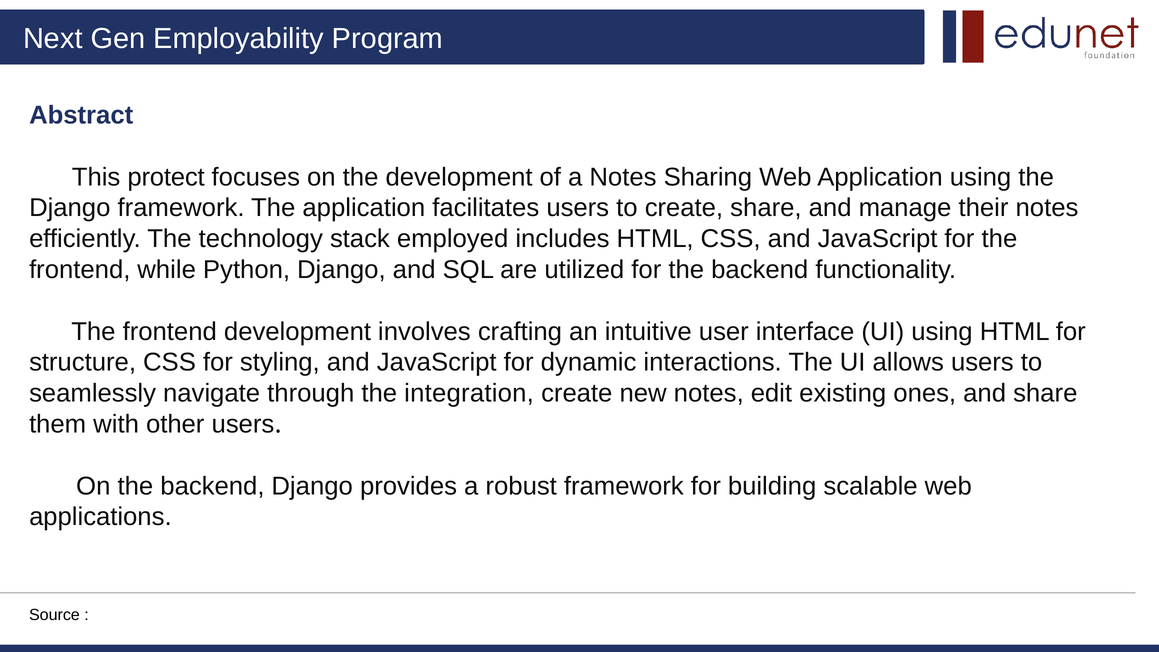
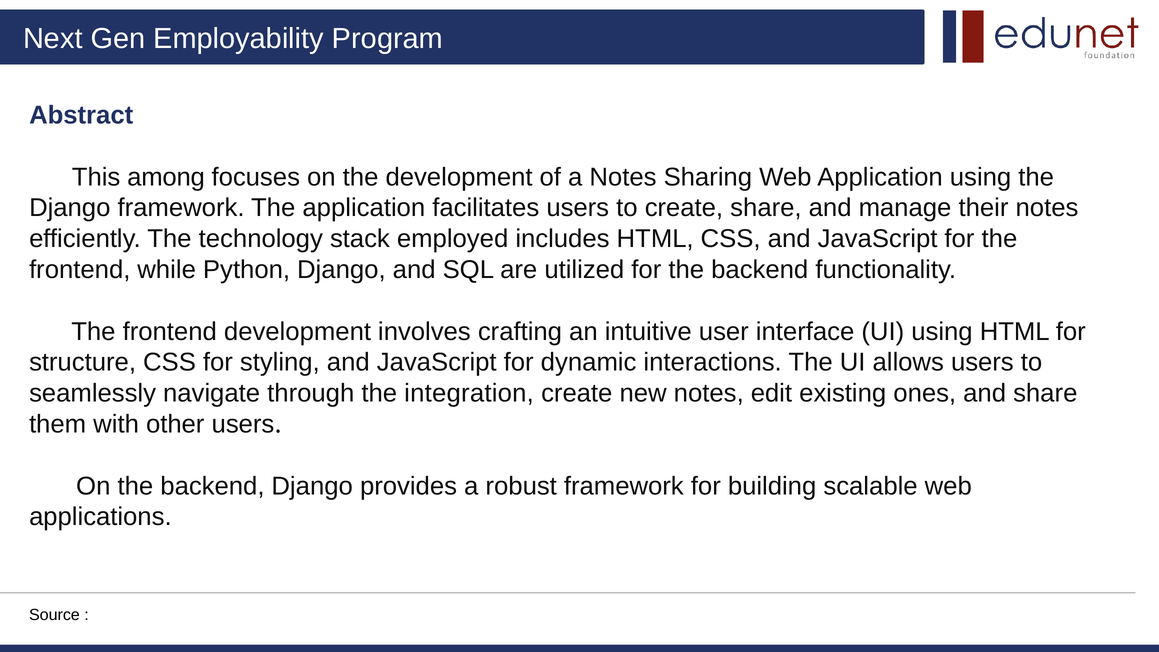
protect: protect -> among
